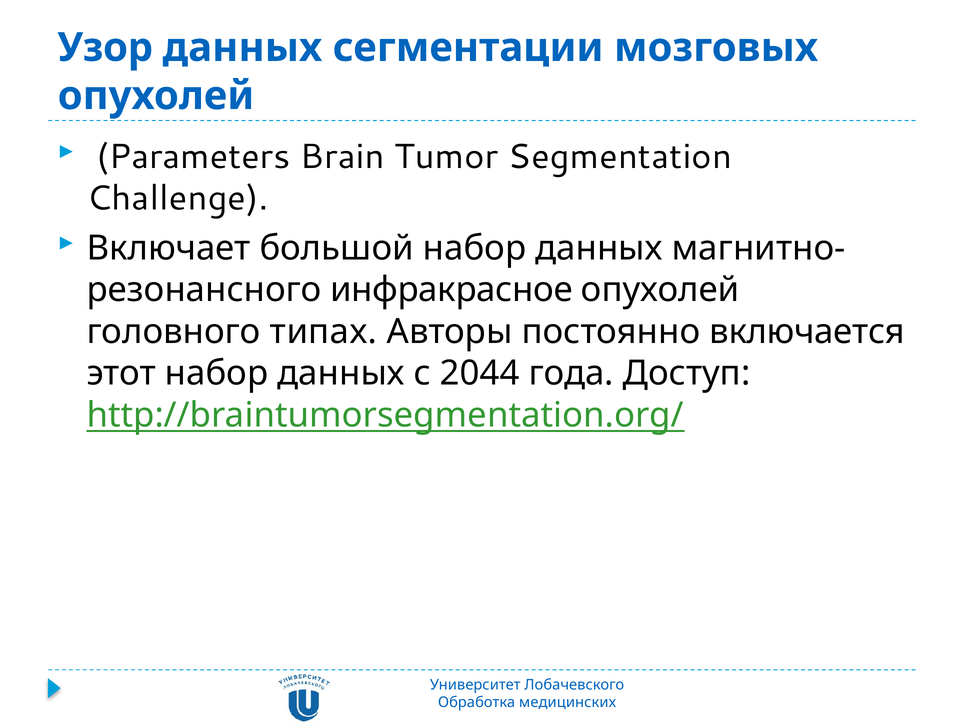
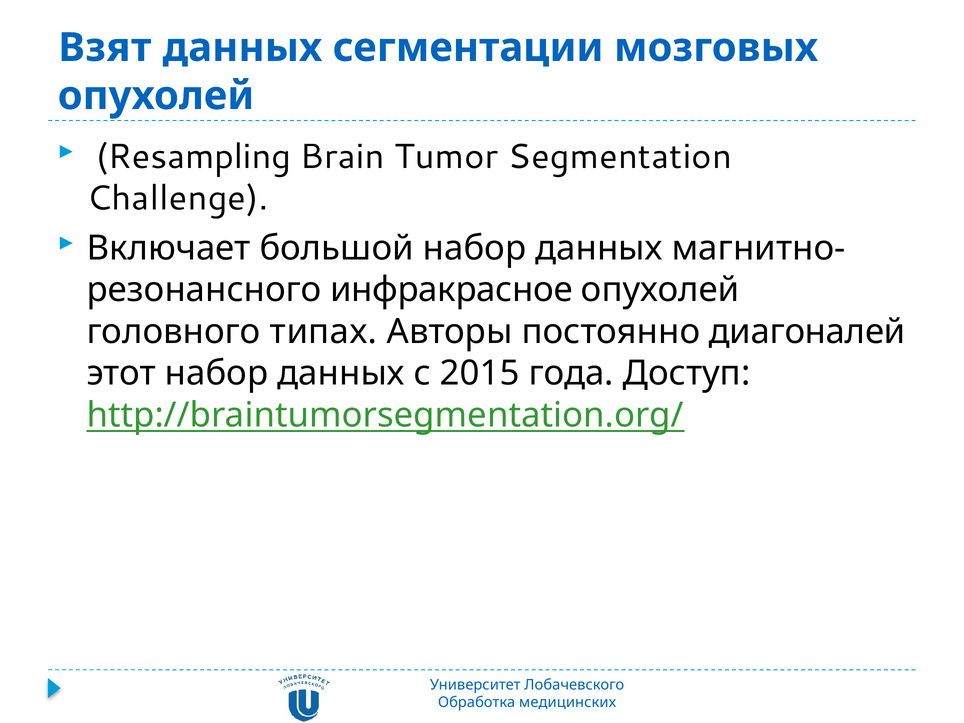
Узор: Узор -> Взят
Parameters: Parameters -> Resampling
включается: включается -> диагоналей
2044: 2044 -> 2015
